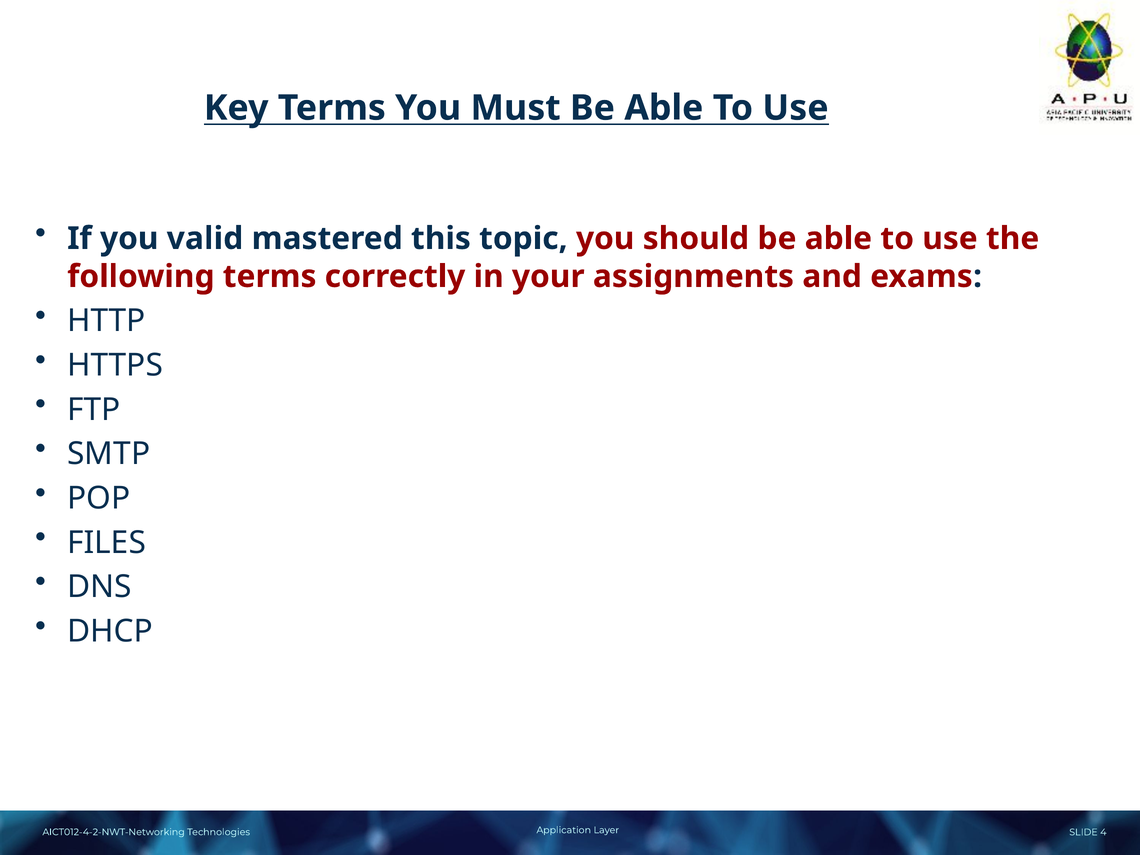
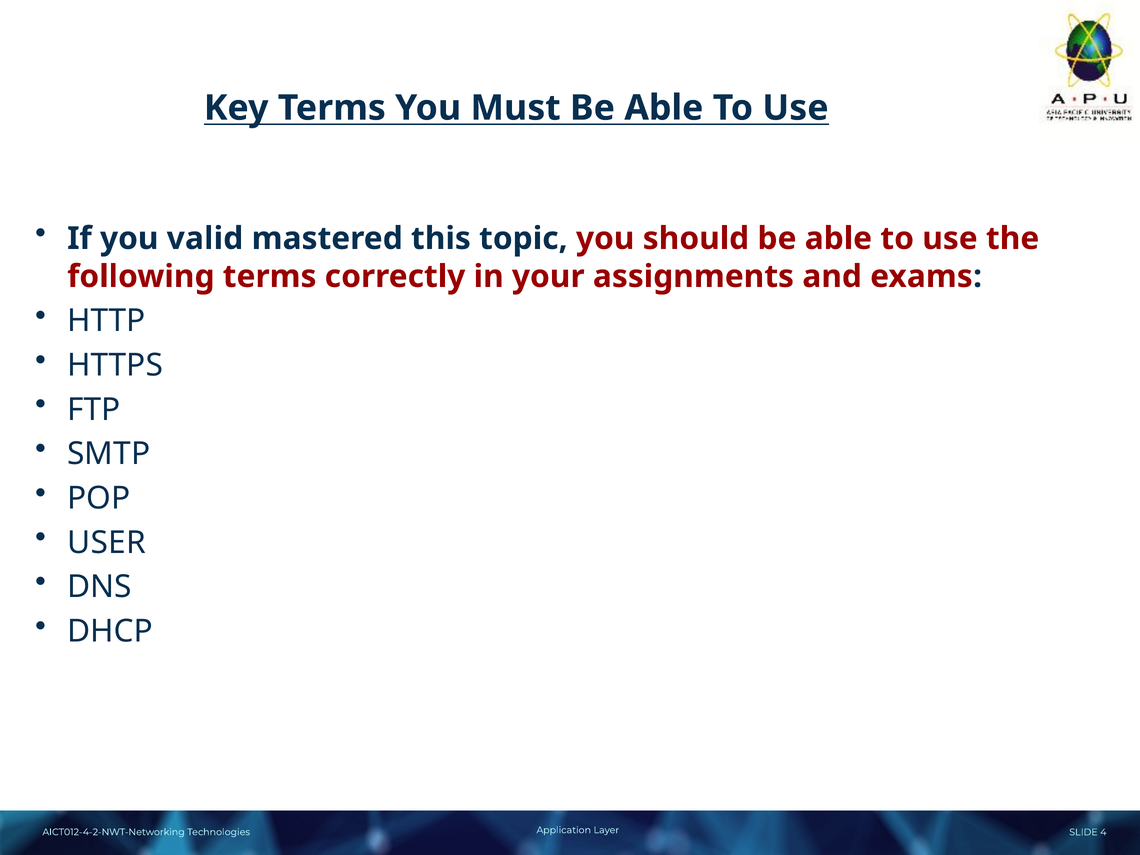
FILES: FILES -> USER
